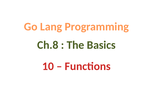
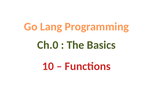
Ch.8: Ch.8 -> Ch.0
